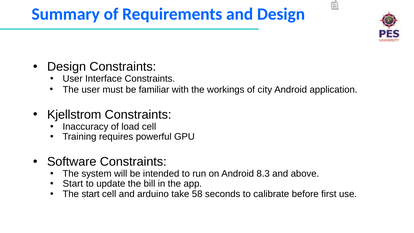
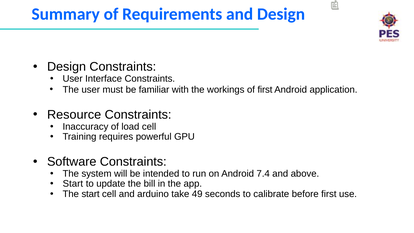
of city: city -> first
Kjellstrom: Kjellstrom -> Resource
8.3: 8.3 -> 7.4
58: 58 -> 49
